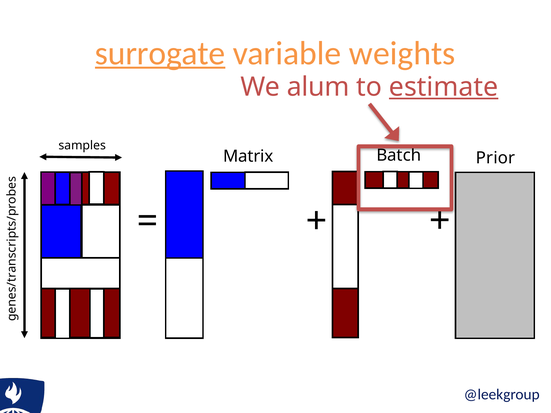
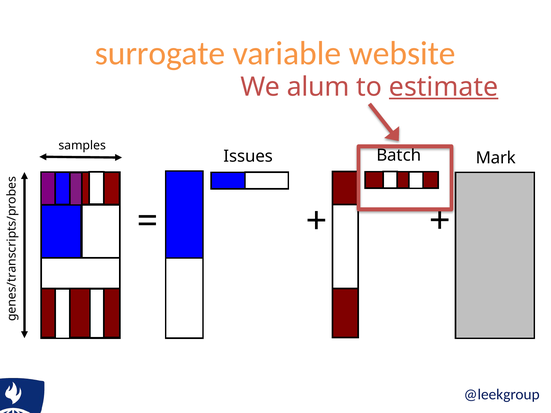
surrogate underline: present -> none
weights: weights -> website
Matrix: Matrix -> Issues
Prior: Prior -> Mark
